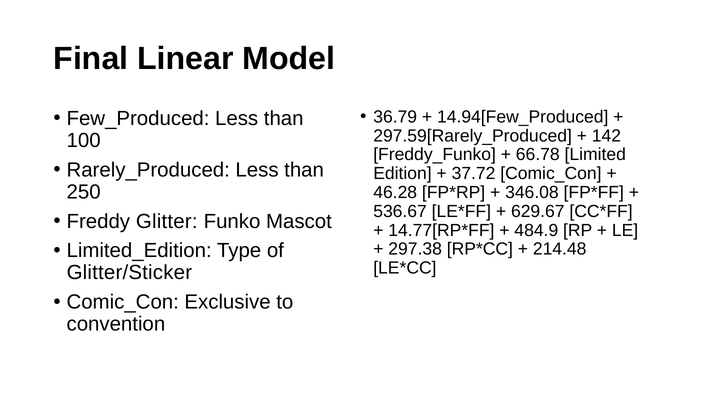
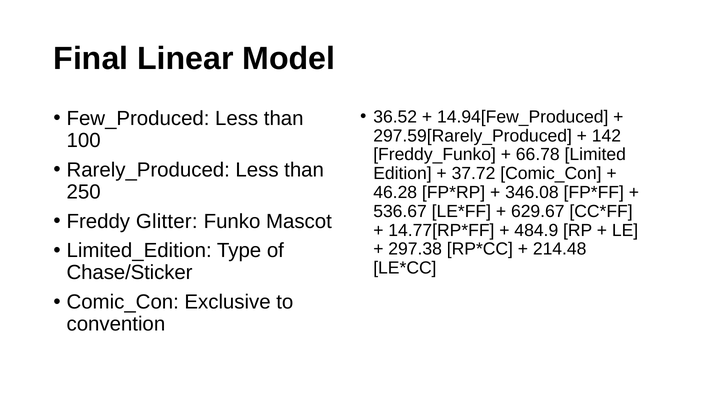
36.79: 36.79 -> 36.52
Glitter/Sticker: Glitter/Sticker -> Chase/Sticker
